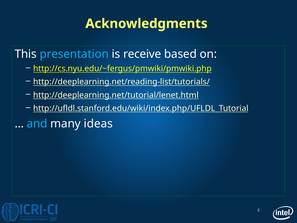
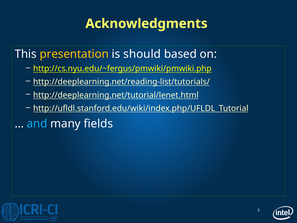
presentation colour: light blue -> yellow
receive: receive -> should
ideas: ideas -> fields
